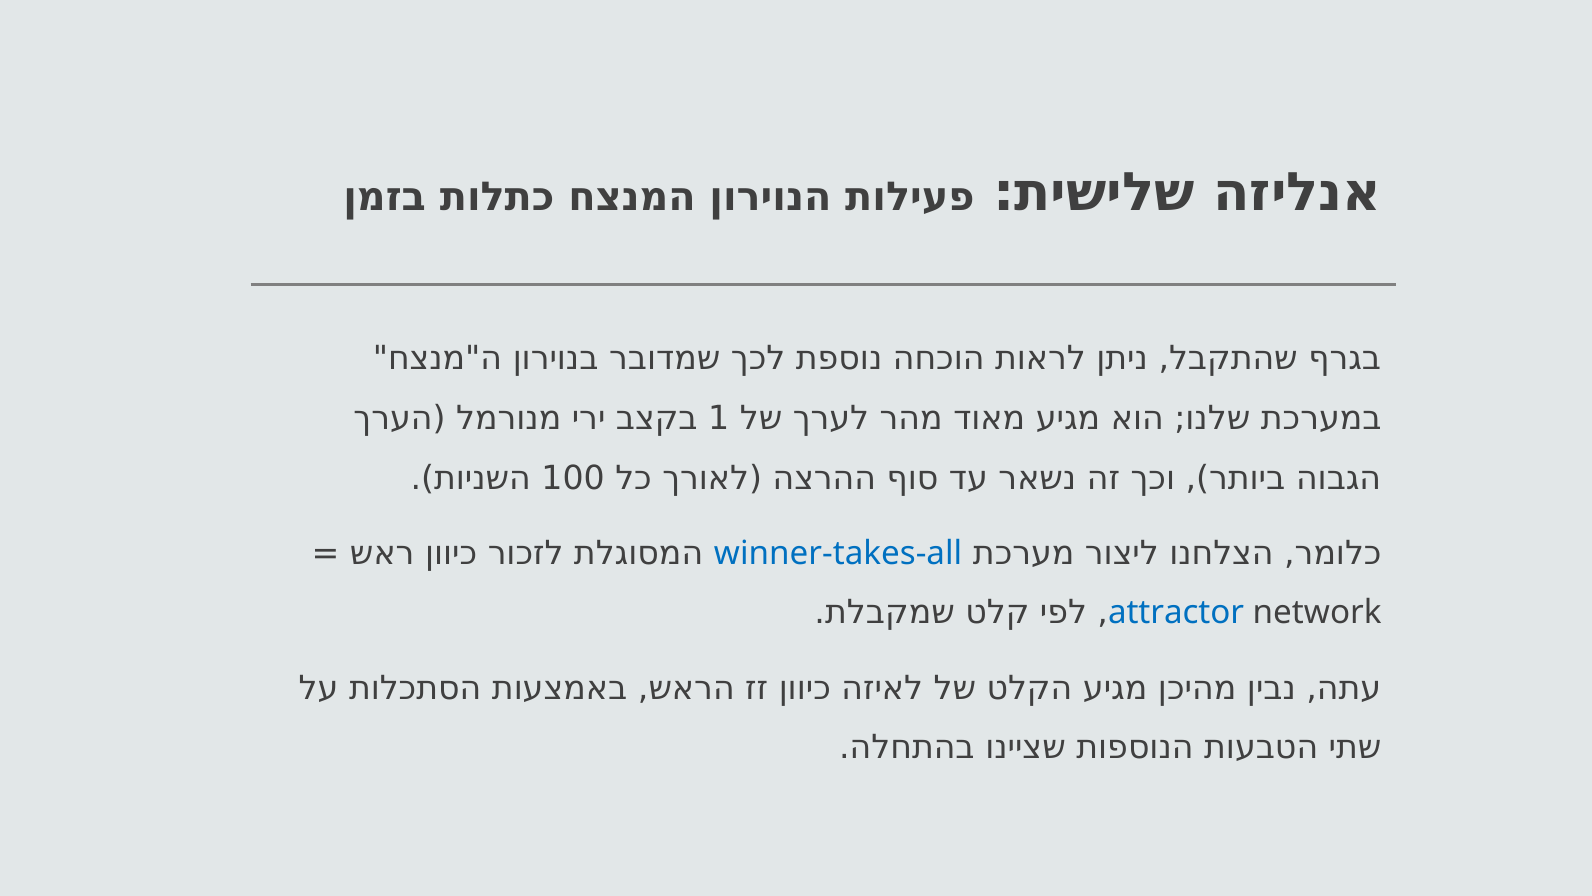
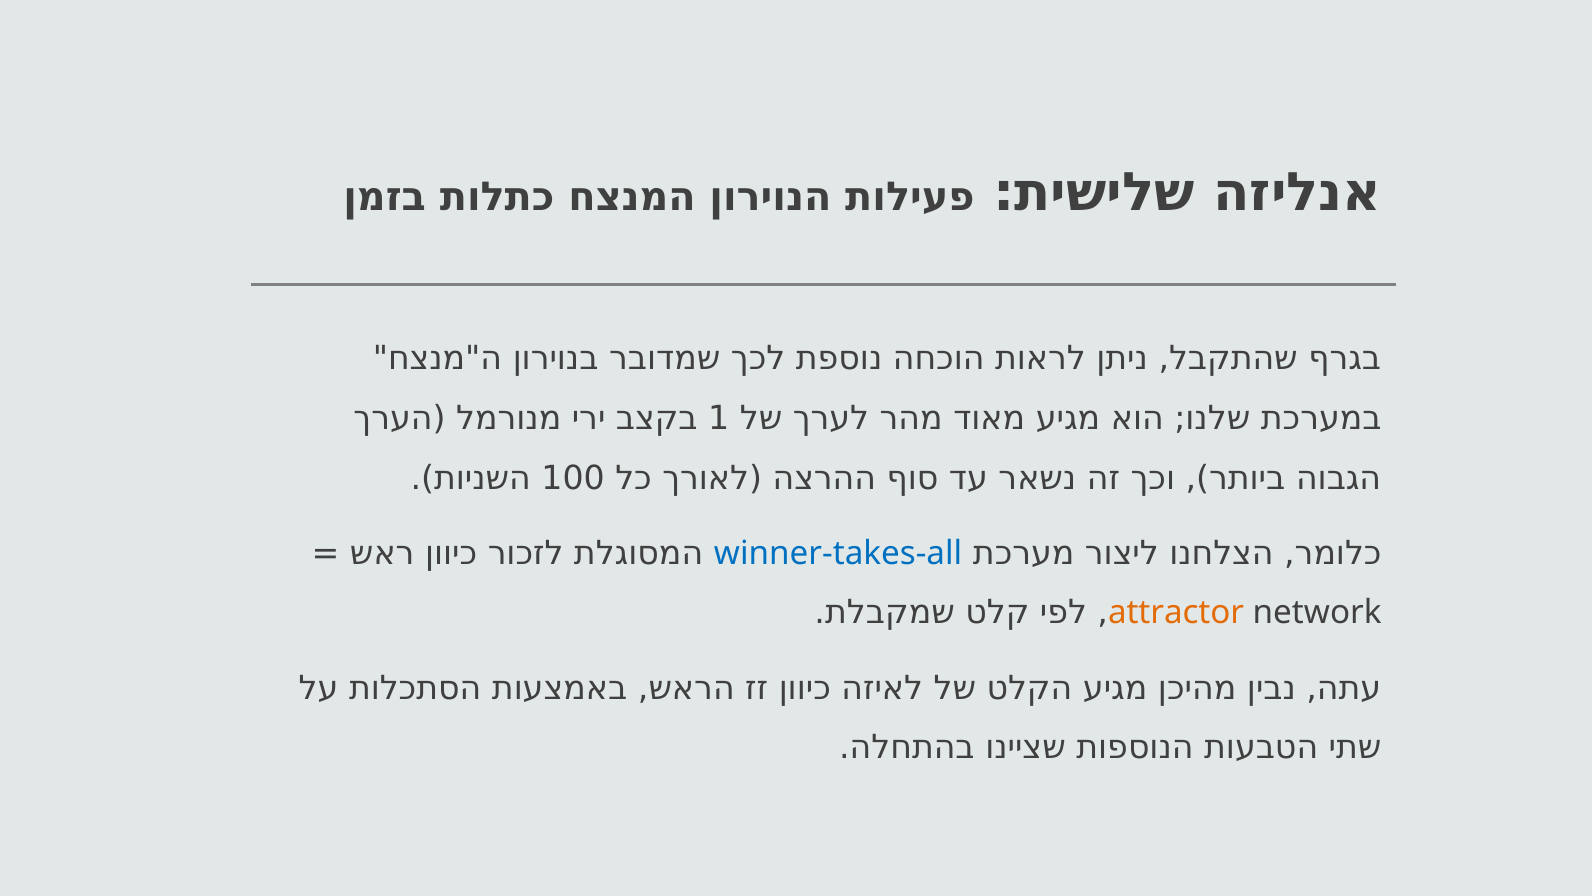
attractor colour: blue -> orange
